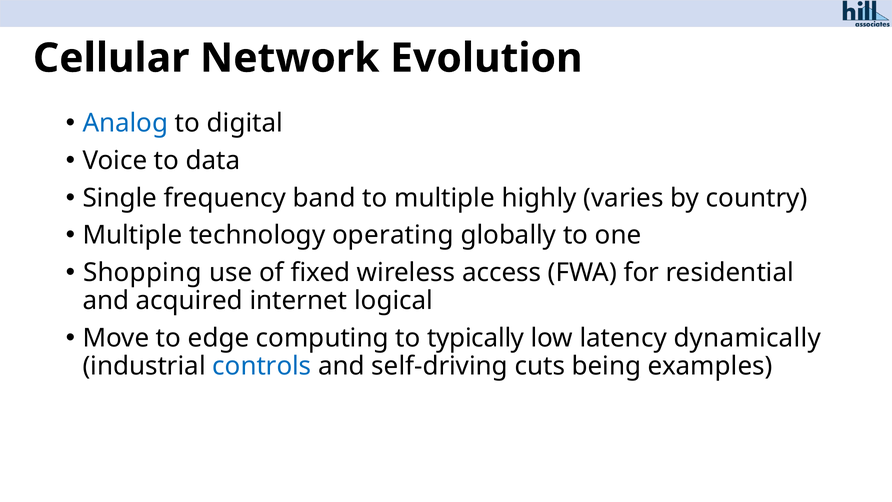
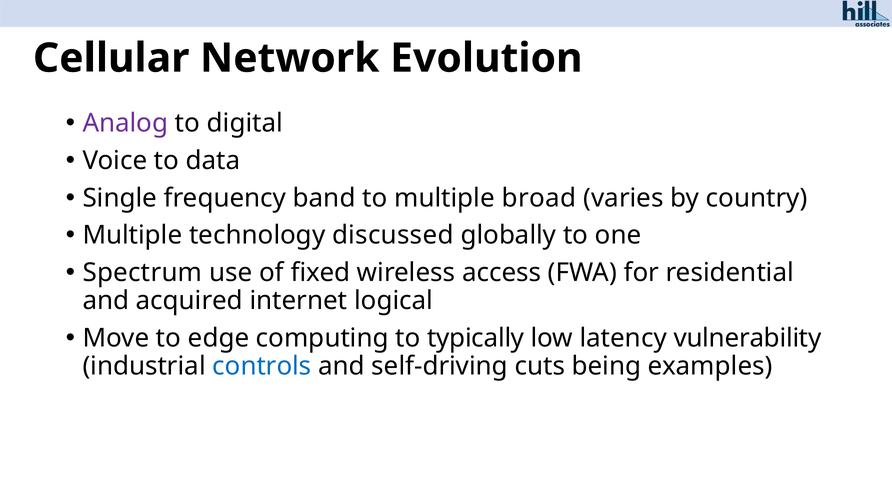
Analog colour: blue -> purple
highly: highly -> broad
operating: operating -> discussed
Shopping: Shopping -> Spectrum
dynamically: dynamically -> vulnerability
